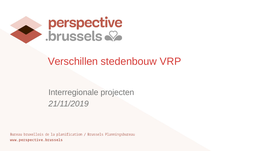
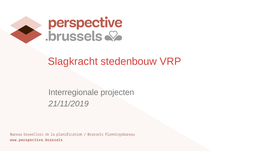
Verschillen: Verschillen -> Slagkracht
